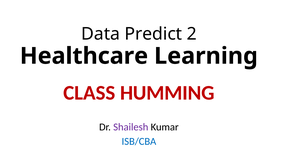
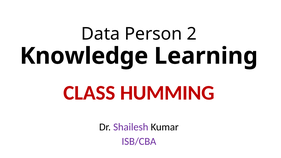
Predict: Predict -> Person
Healthcare: Healthcare -> Knowledge
ISB/CBA colour: blue -> purple
